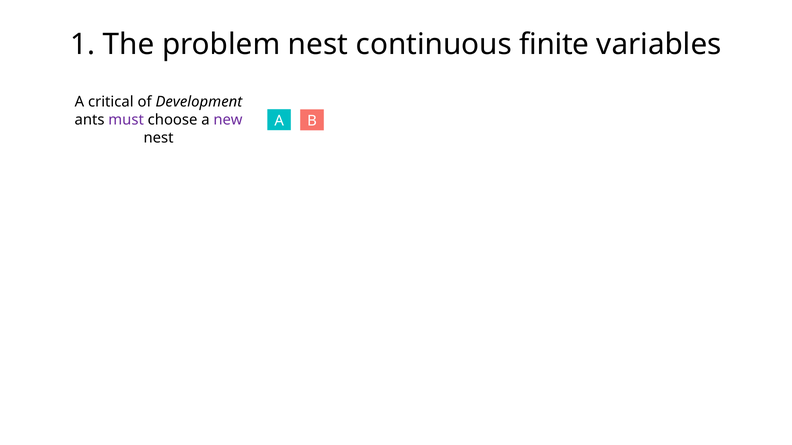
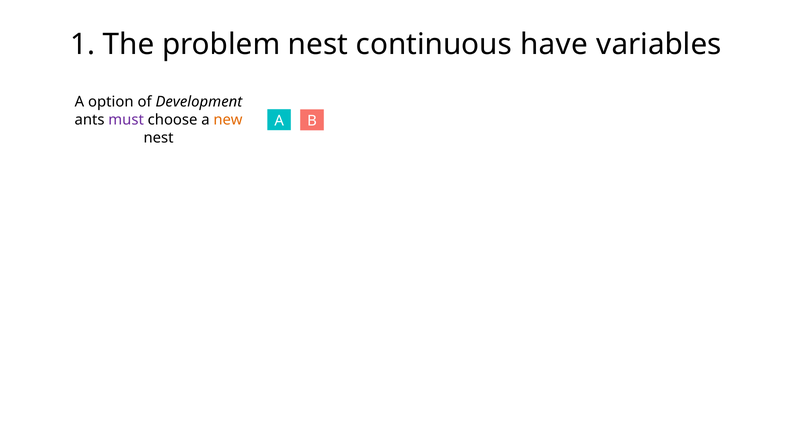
finite: finite -> have
critical: critical -> option
new colour: purple -> orange
